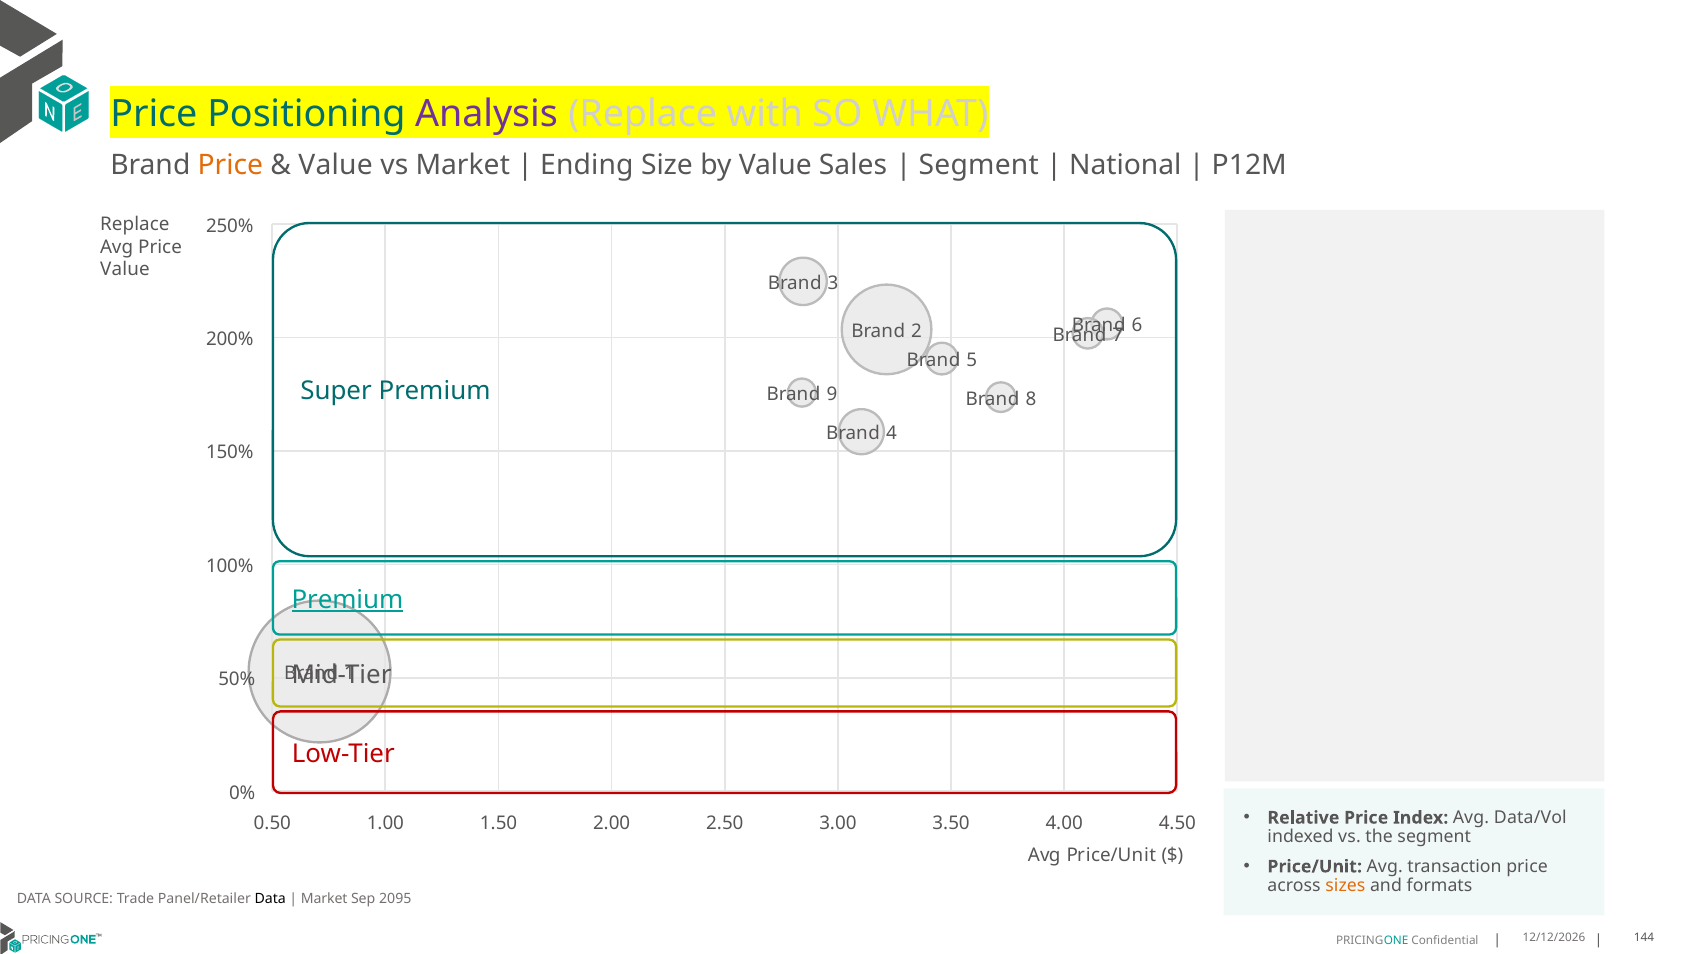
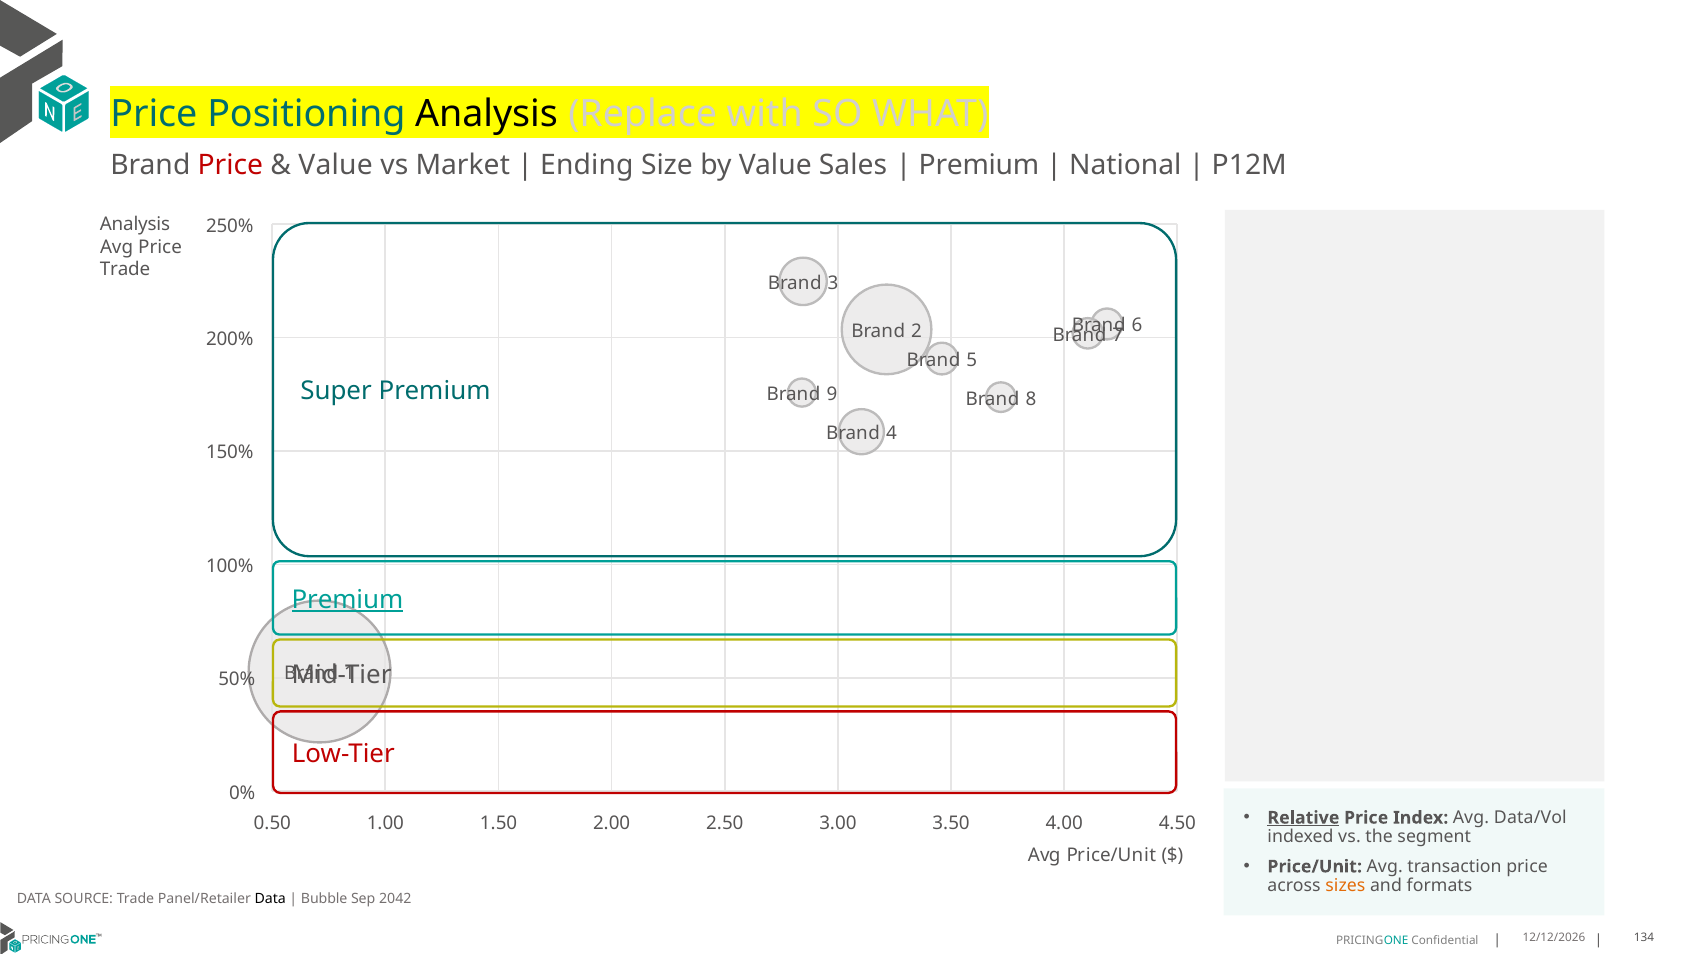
Analysis at (486, 114) colour: purple -> black
Price at (230, 165) colour: orange -> red
Segment at (979, 165): Segment -> Premium
Replace at (135, 224): Replace -> Analysis
Value at (125, 269): Value -> Trade
Relative underline: none -> present
Market at (324, 899): Market -> Bubble
2095: 2095 -> 2042
144: 144 -> 134
